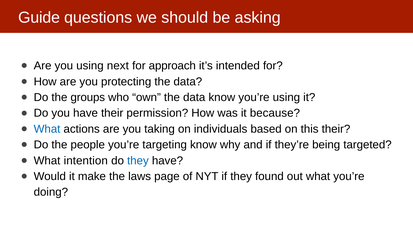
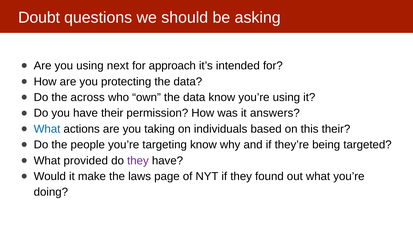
Guide: Guide -> Doubt
groups: groups -> across
because: because -> answers
intention: intention -> provided
they at (138, 161) colour: blue -> purple
